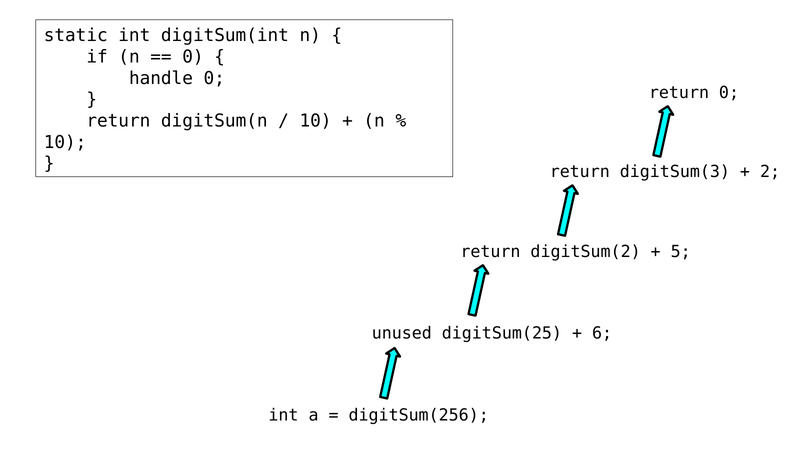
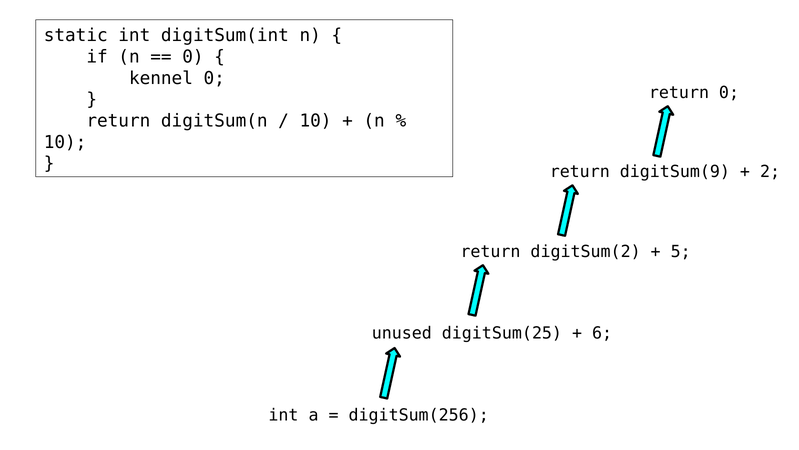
handle: handle -> kennel
digitSum(3: digitSum(3 -> digitSum(9
